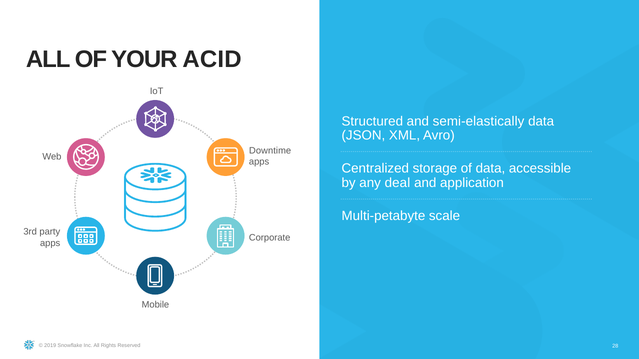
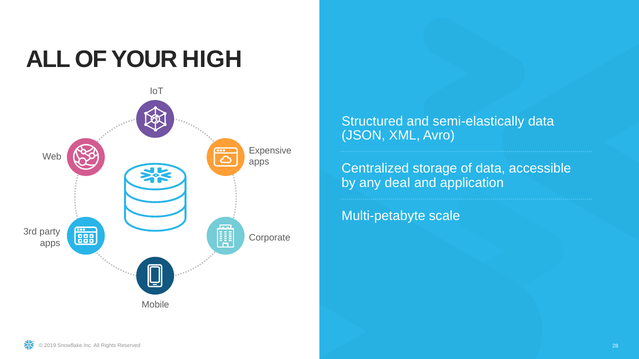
ACID: ACID -> HIGH
Downtime: Downtime -> Expensive
